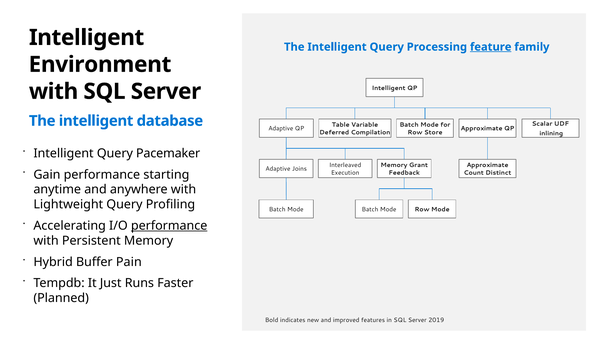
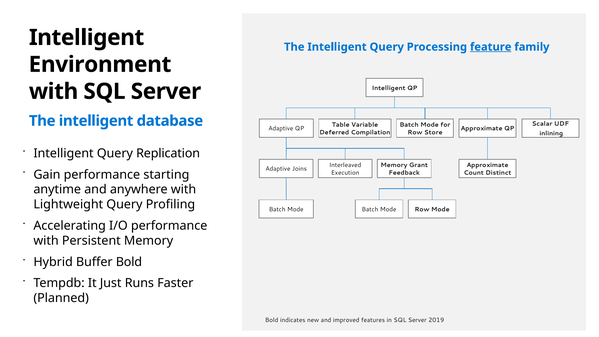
Pacemaker: Pacemaker -> Replication
performance at (169, 226) underline: present -> none
Buffer Pain: Pain -> Bold
